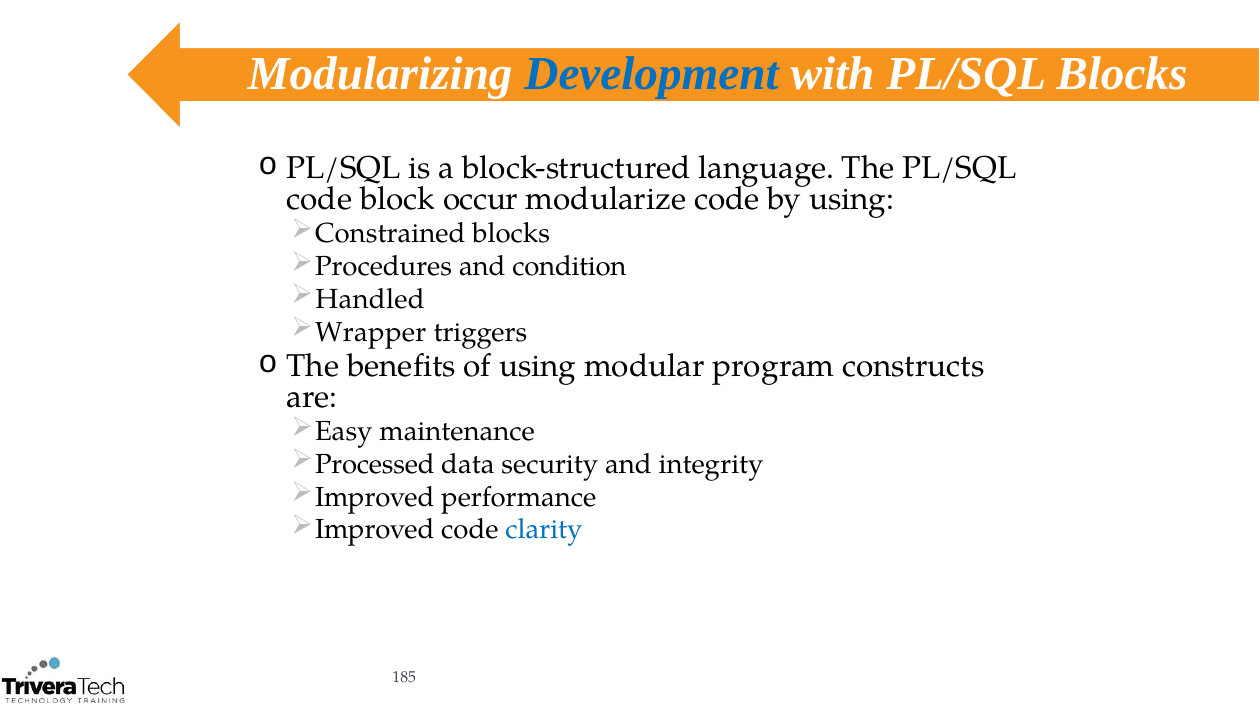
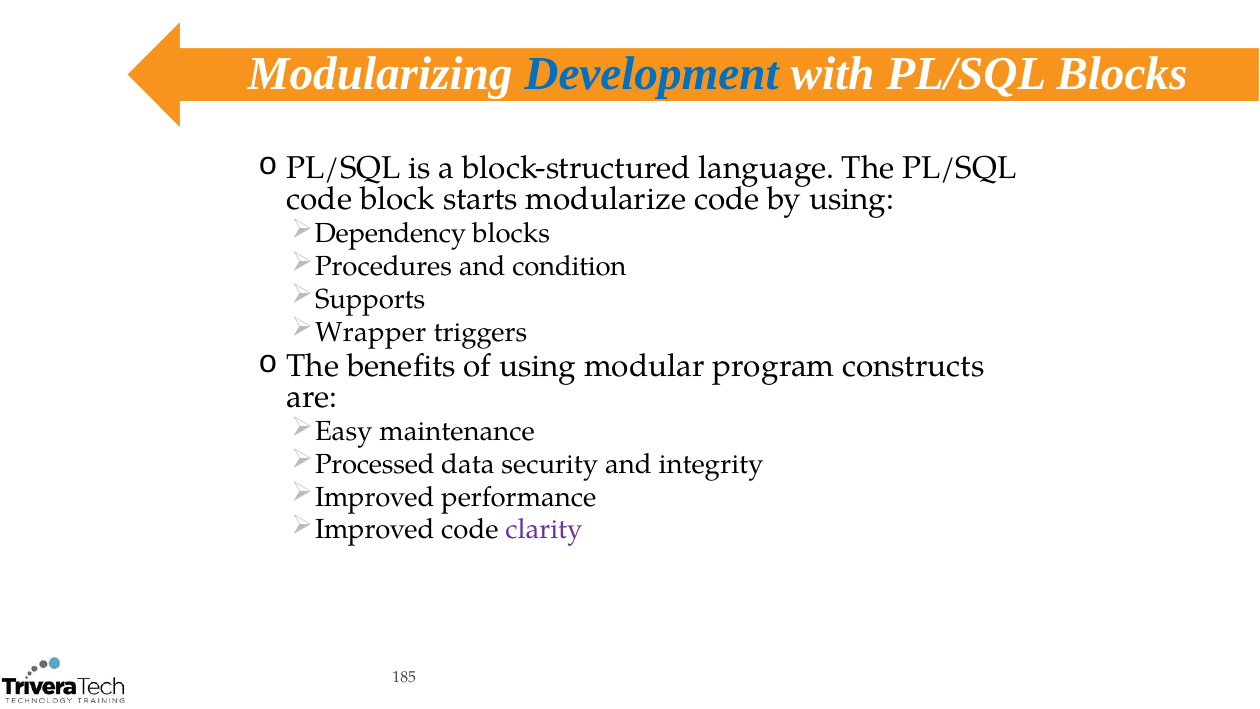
occur: occur -> starts
Constrained: Constrained -> Dependency
Handled: Handled -> Supports
clarity colour: blue -> purple
